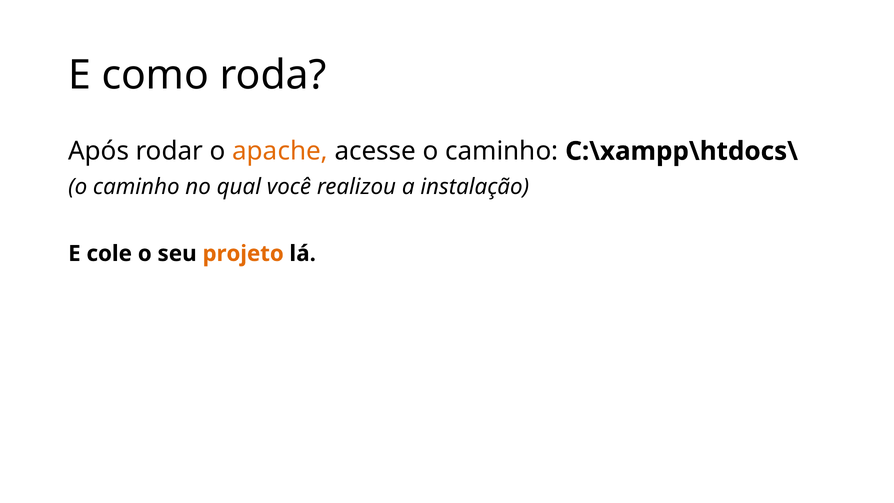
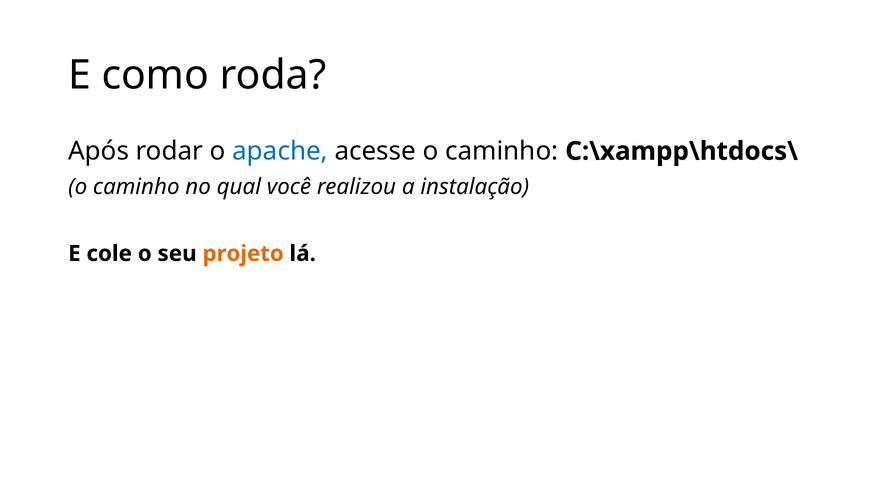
apache colour: orange -> blue
